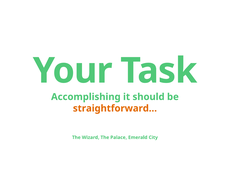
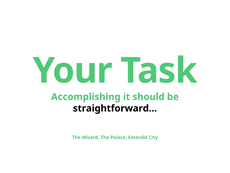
straightforward… colour: orange -> black
